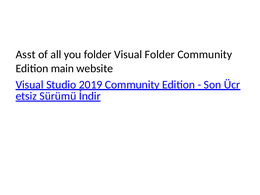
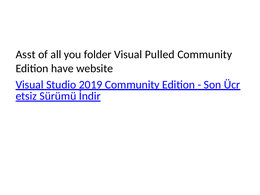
Visual Folder: Folder -> Pulled
main: main -> have
